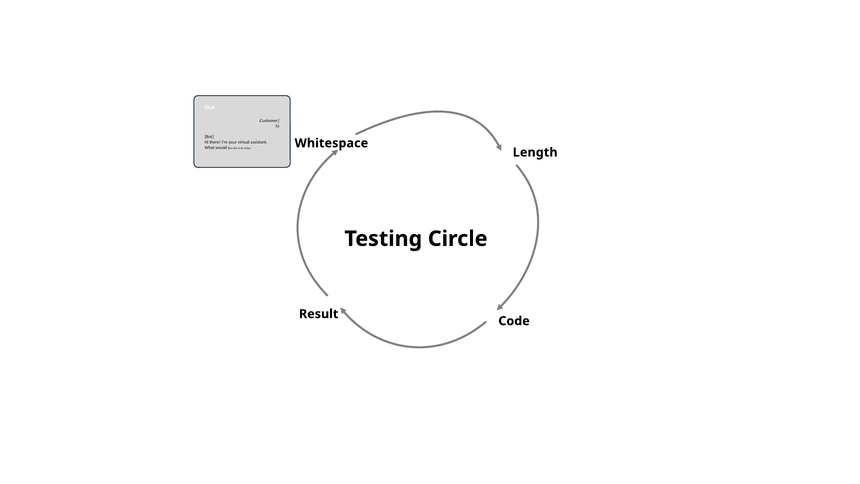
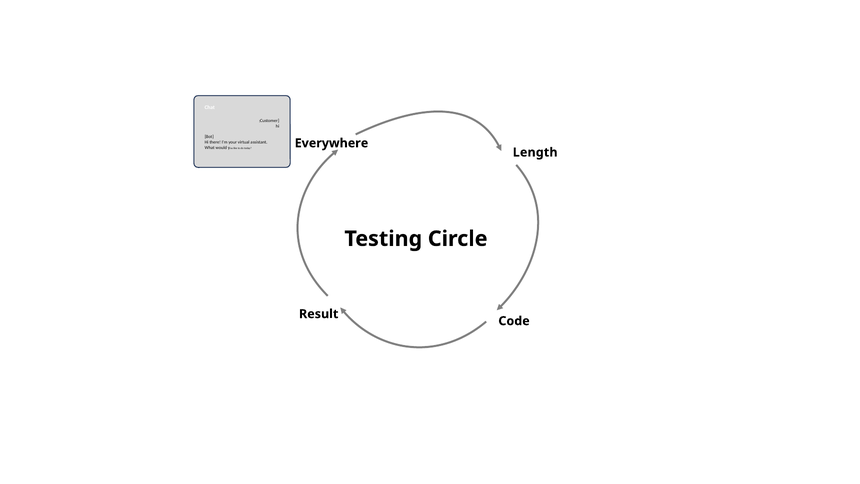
Whitespace: Whitespace -> Everywhere
